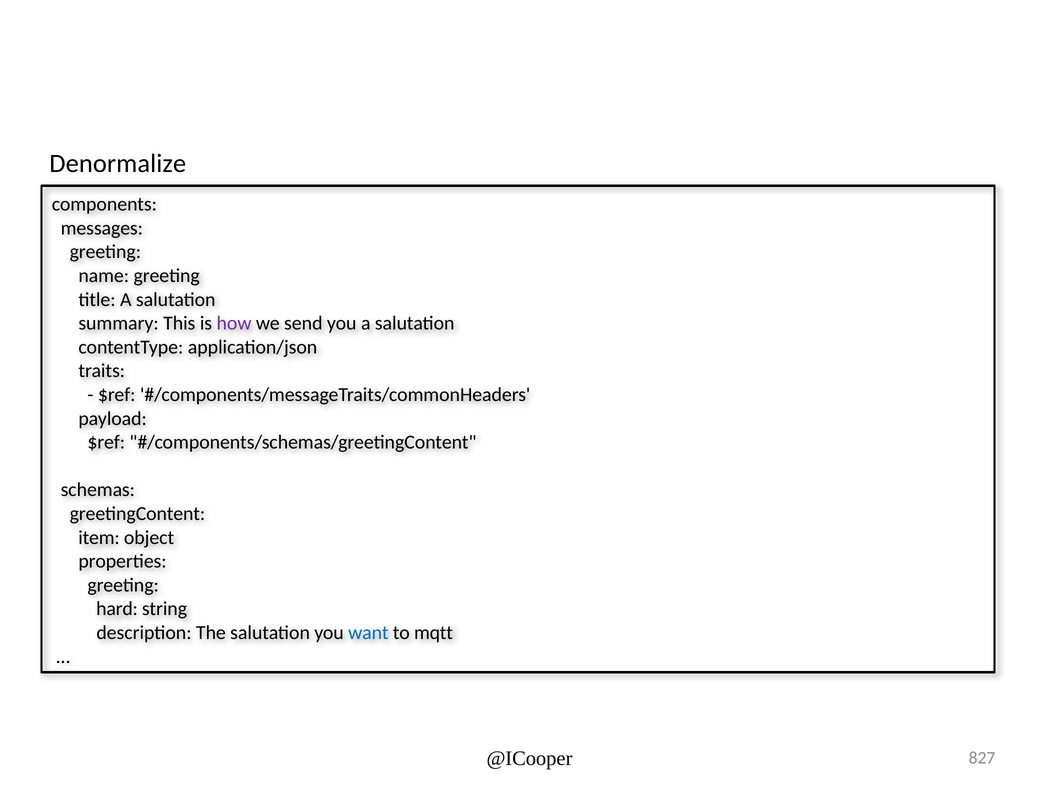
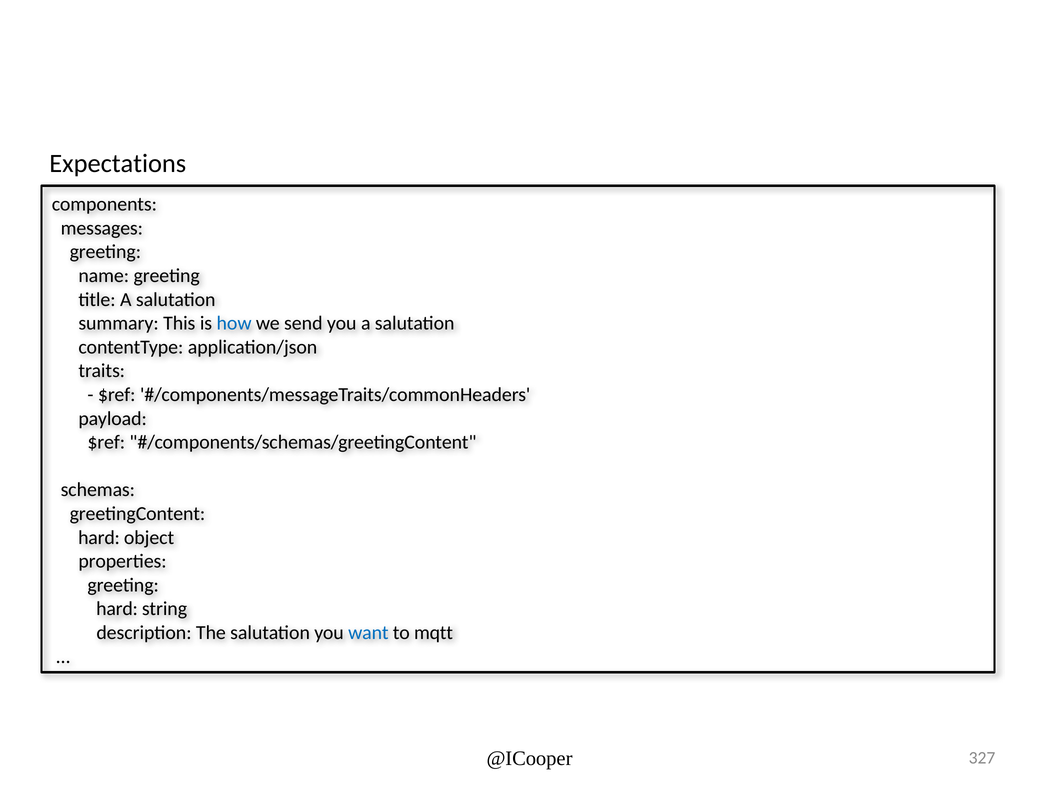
Denormalize: Denormalize -> Expectations
how colour: purple -> blue
item at (99, 538): item -> hard
827: 827 -> 327
